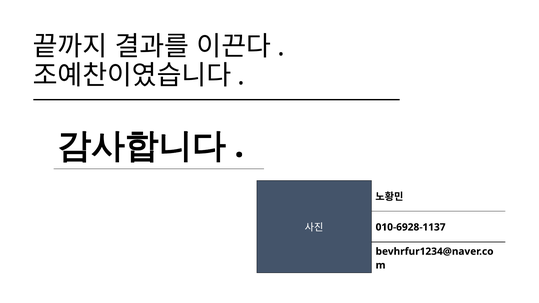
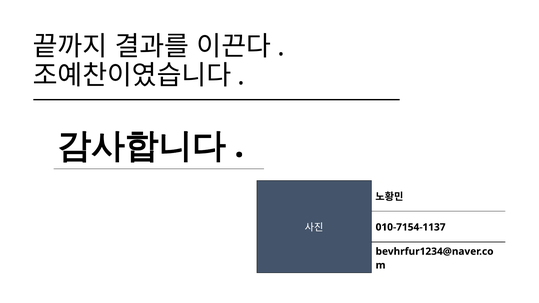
010-6928-1137: 010-6928-1137 -> 010-7154-1137
